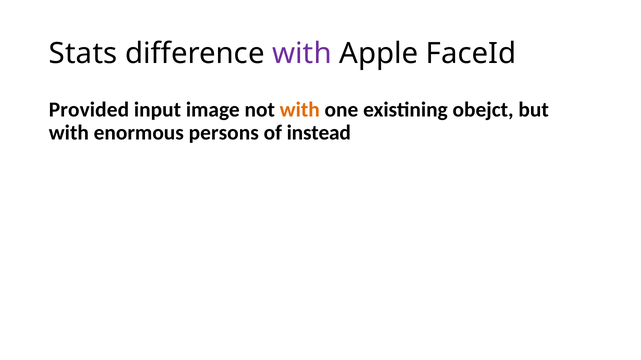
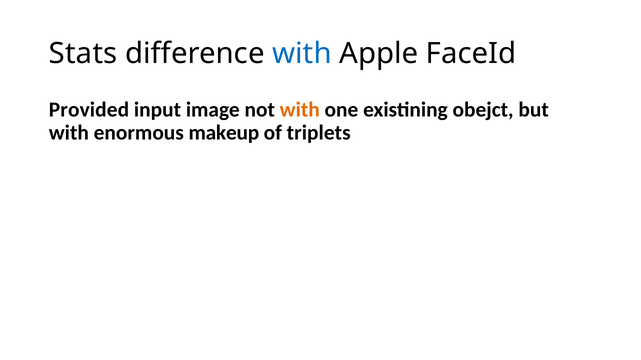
with at (302, 54) colour: purple -> blue
persons: persons -> makeup
instead: instead -> triplets
